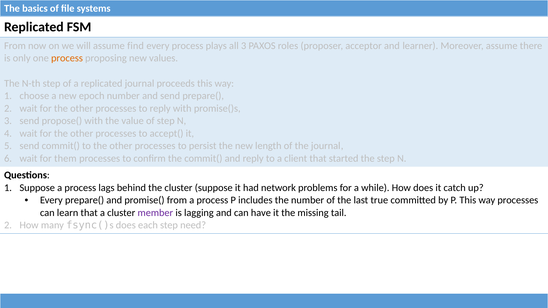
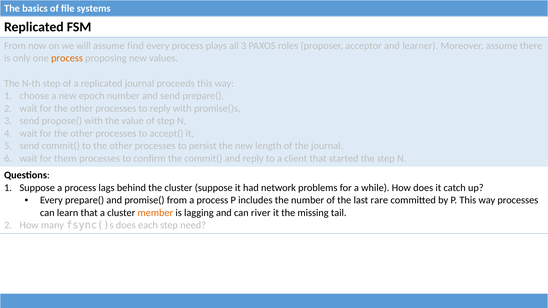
true: true -> rare
member colour: purple -> orange
have: have -> river
